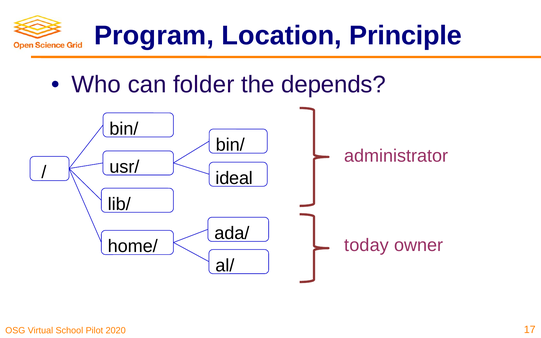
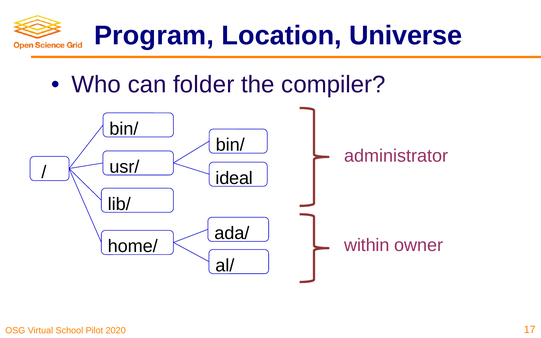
Principle: Principle -> Universe
depends: depends -> compiler
today: today -> within
